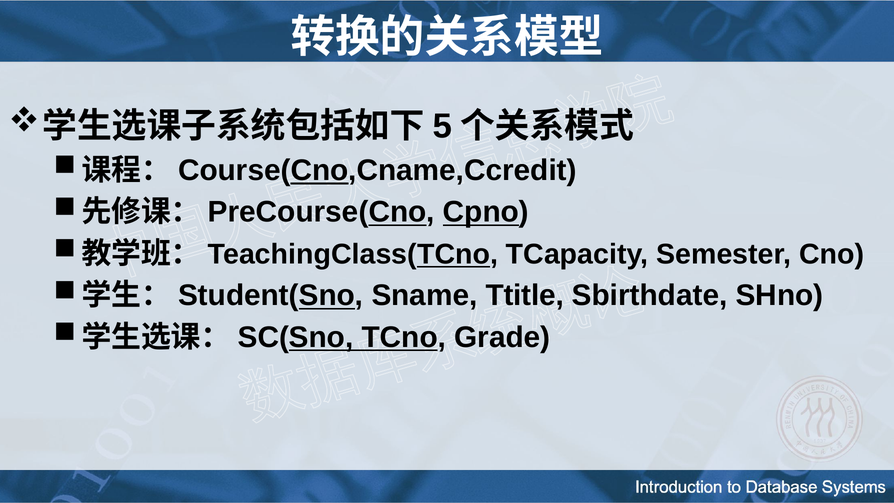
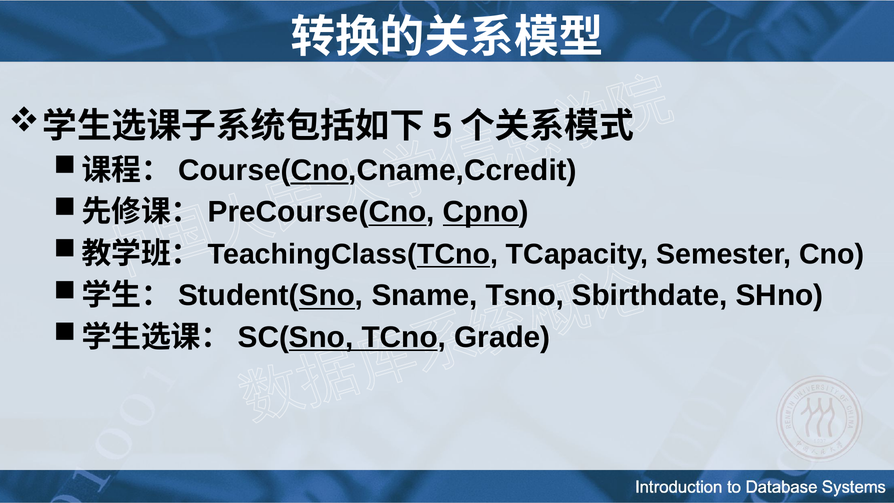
Ttitle: Ttitle -> Tsno
